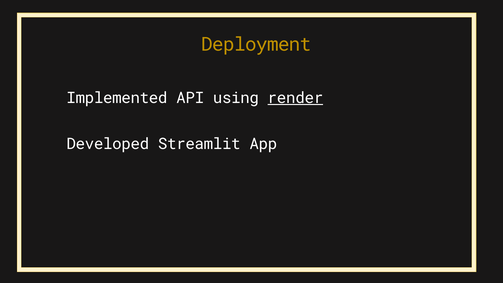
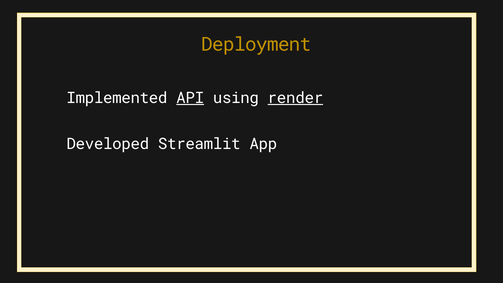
API underline: none -> present
